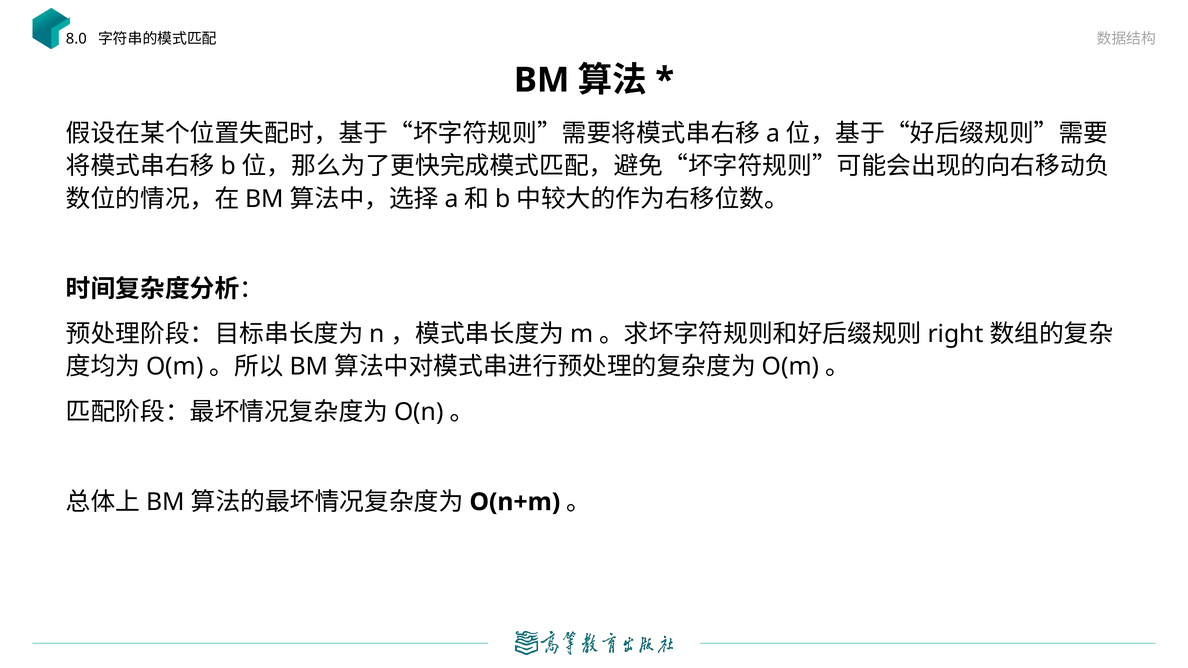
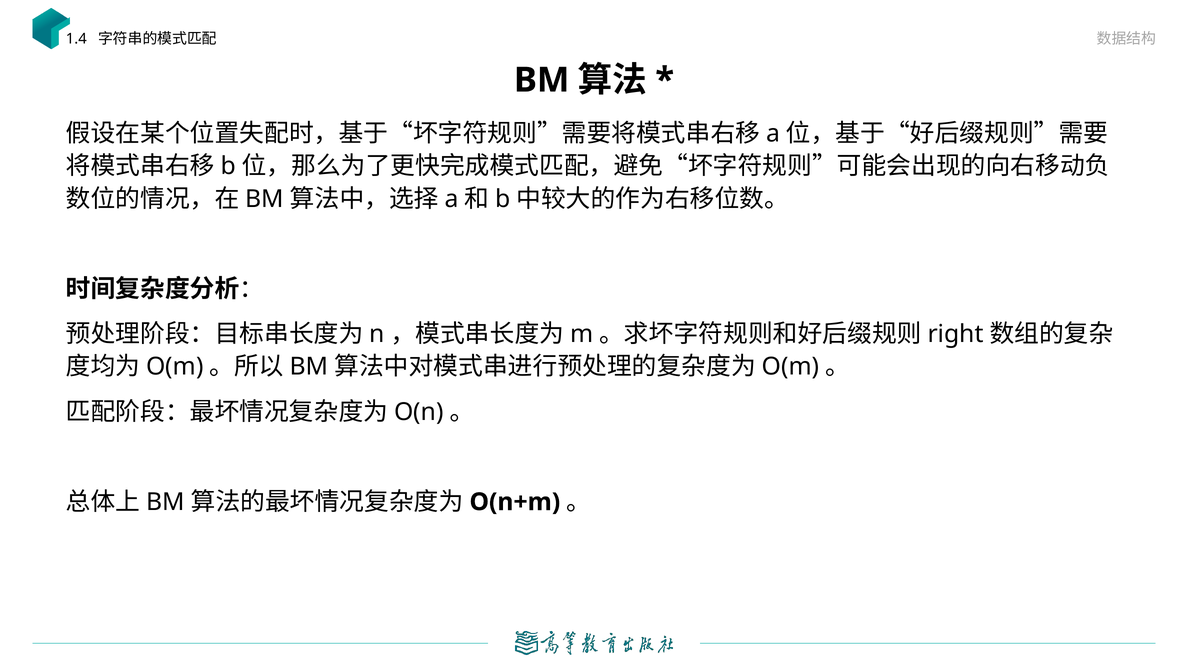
8.0: 8.0 -> 1.4
